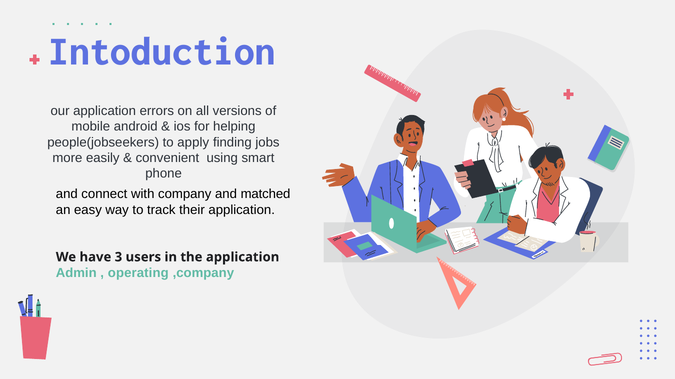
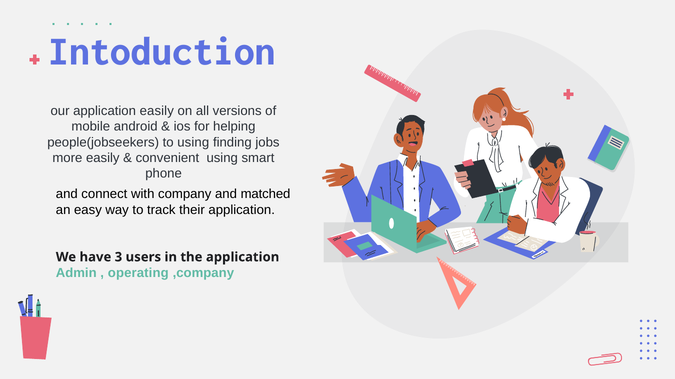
application errors: errors -> easily
to apply: apply -> using
